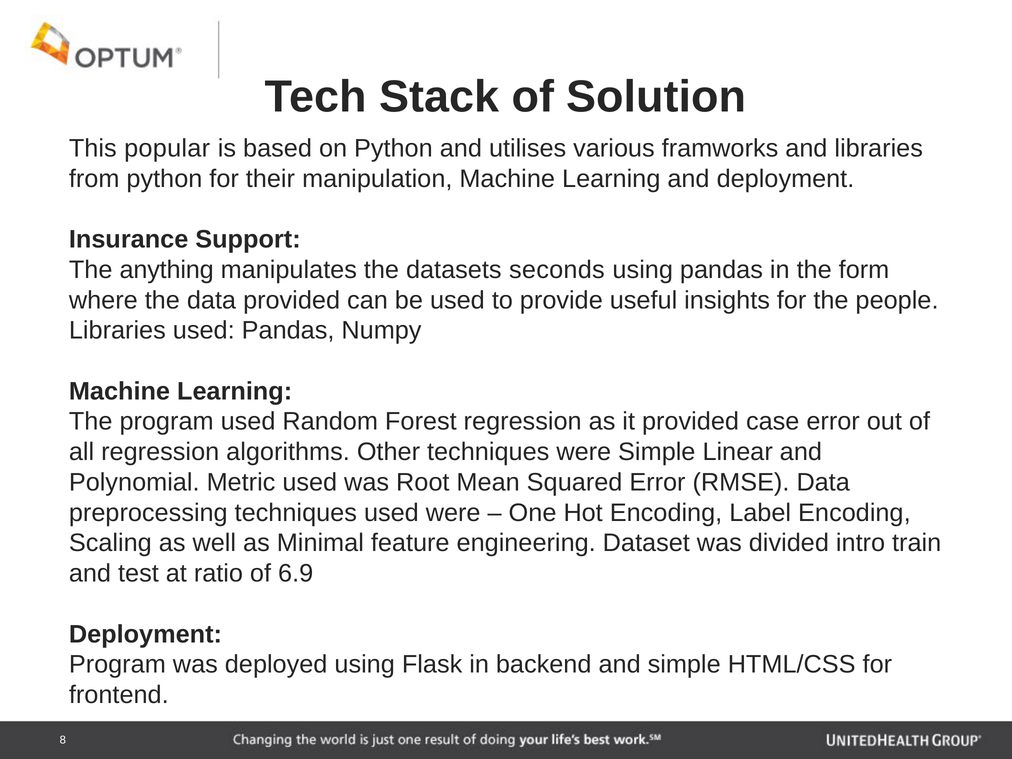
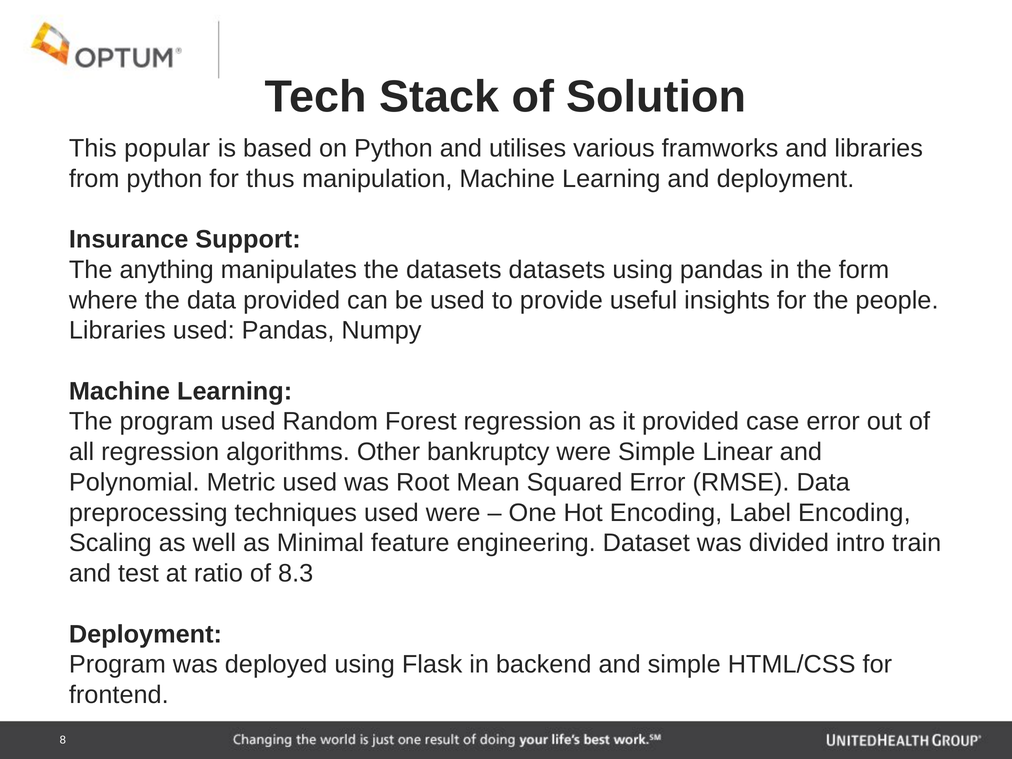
their: their -> thus
datasets seconds: seconds -> datasets
Other techniques: techniques -> bankruptcy
6.9: 6.9 -> 8.3
